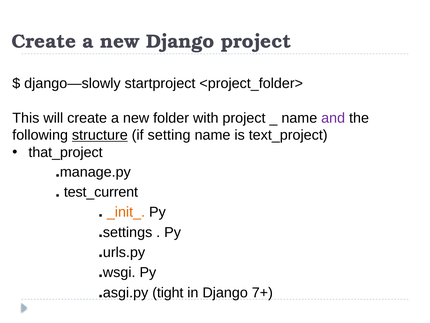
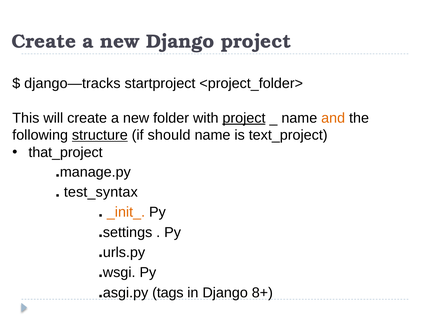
django—slowly: django—slowly -> django—tracks
project at (244, 118) underline: none -> present
and colour: purple -> orange
setting: setting -> should
test_current: test_current -> test_syntax
tight: tight -> tags
7+: 7+ -> 8+
